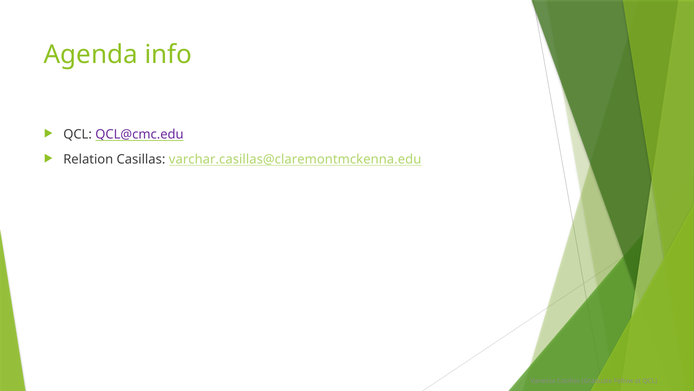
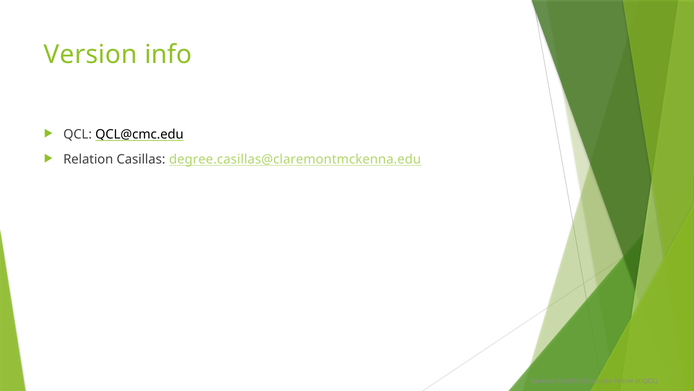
Agenda: Agenda -> Version
QCL@cmc.edu colour: purple -> black
varchar.casillas@claremontmckenna.edu: varchar.casillas@claremontmckenna.edu -> degree.casillas@claremontmckenna.edu
